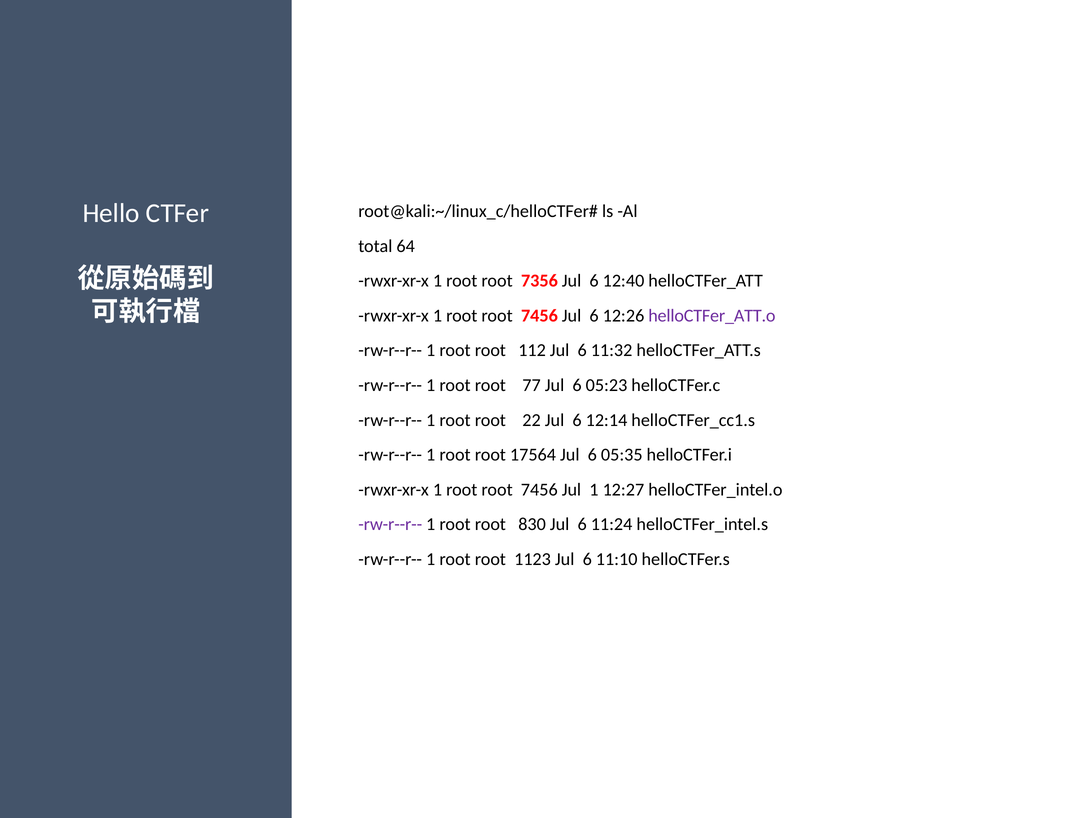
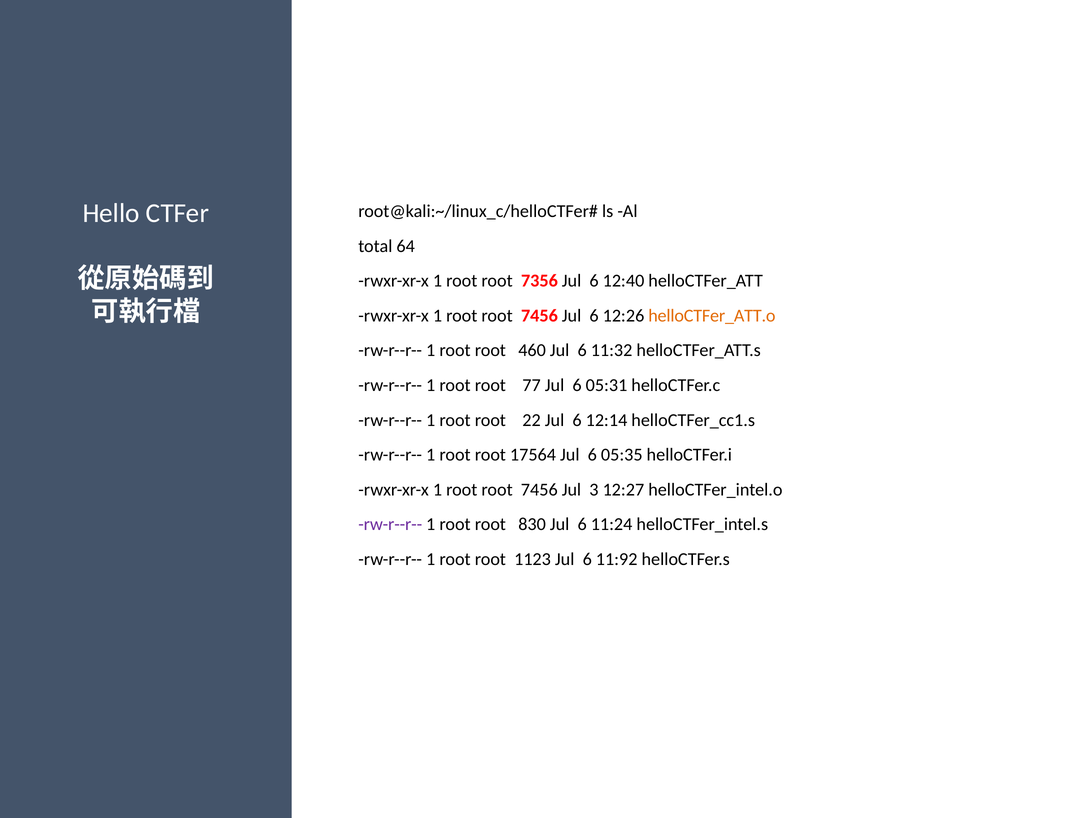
helloCTFer_ATT.o colour: purple -> orange
112: 112 -> 460
05:23: 05:23 -> 05:31
Jul 1: 1 -> 3
11:10: 11:10 -> 11:92
